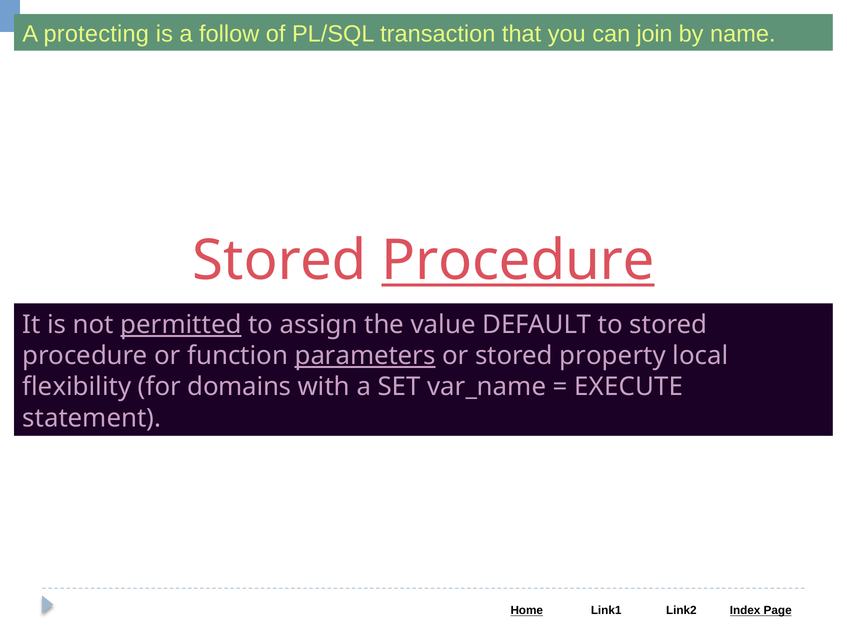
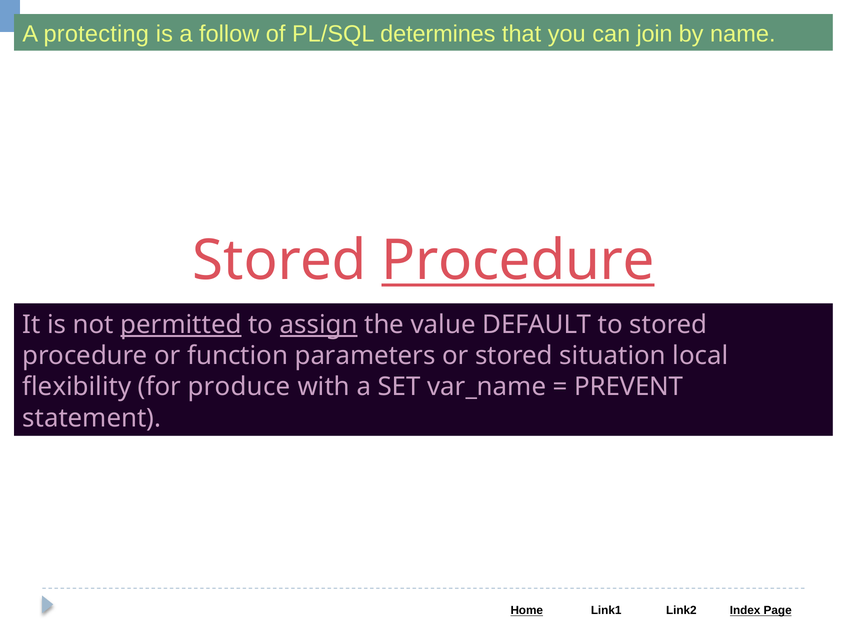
transaction: transaction -> determines
assign underline: none -> present
parameters underline: present -> none
property: property -> situation
domains: domains -> produce
EXECUTE: EXECUTE -> PREVENT
